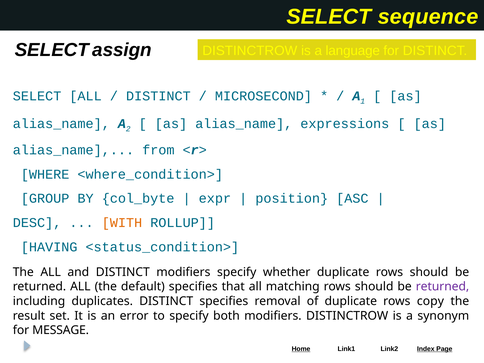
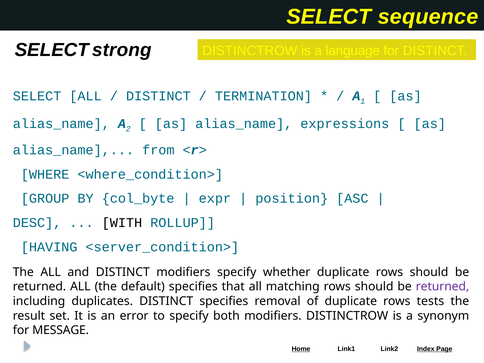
assign: assign -> strong
MICROSECOND: MICROSECOND -> TERMINATION
WITH colour: orange -> black
<status_condition>: <status_condition> -> <server_condition>
copy: copy -> tests
